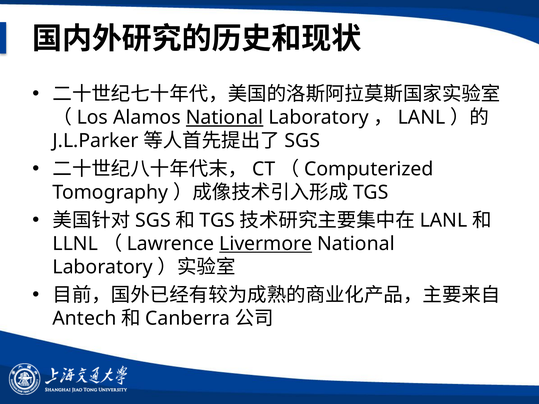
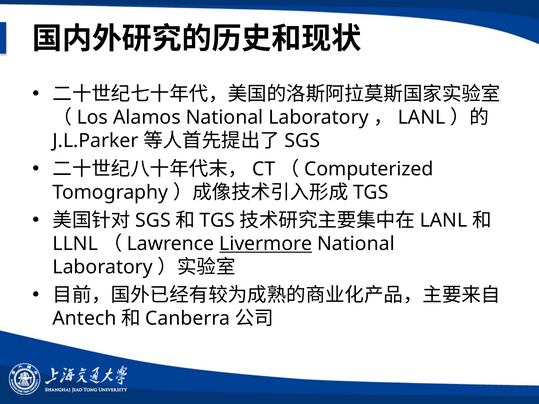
National at (225, 118) underline: present -> none
